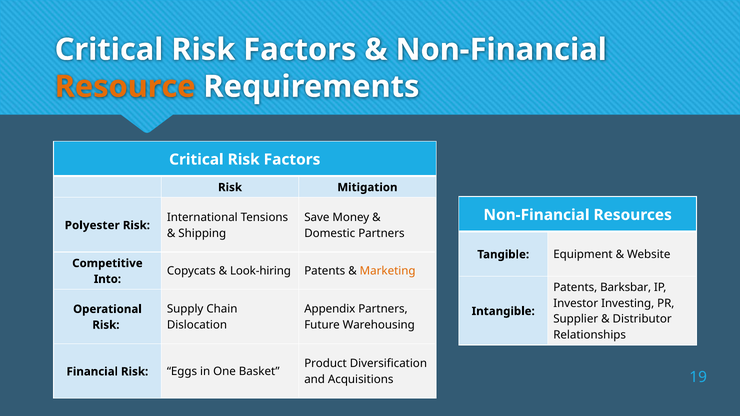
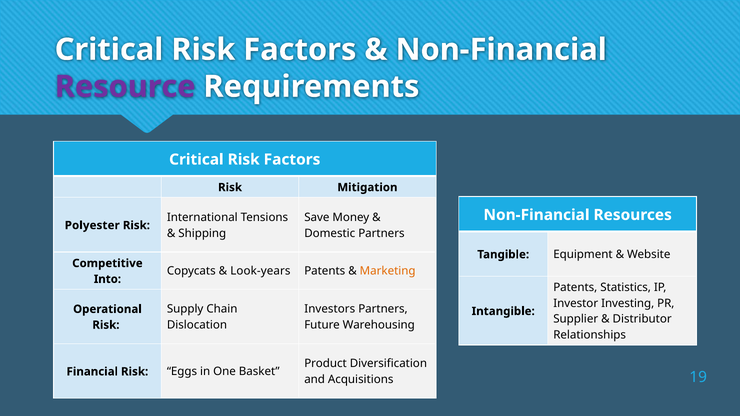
Resource colour: orange -> purple
Look-hiring: Look-hiring -> Look-years
Barksbar: Barksbar -> Statistics
Appendix: Appendix -> Investors
